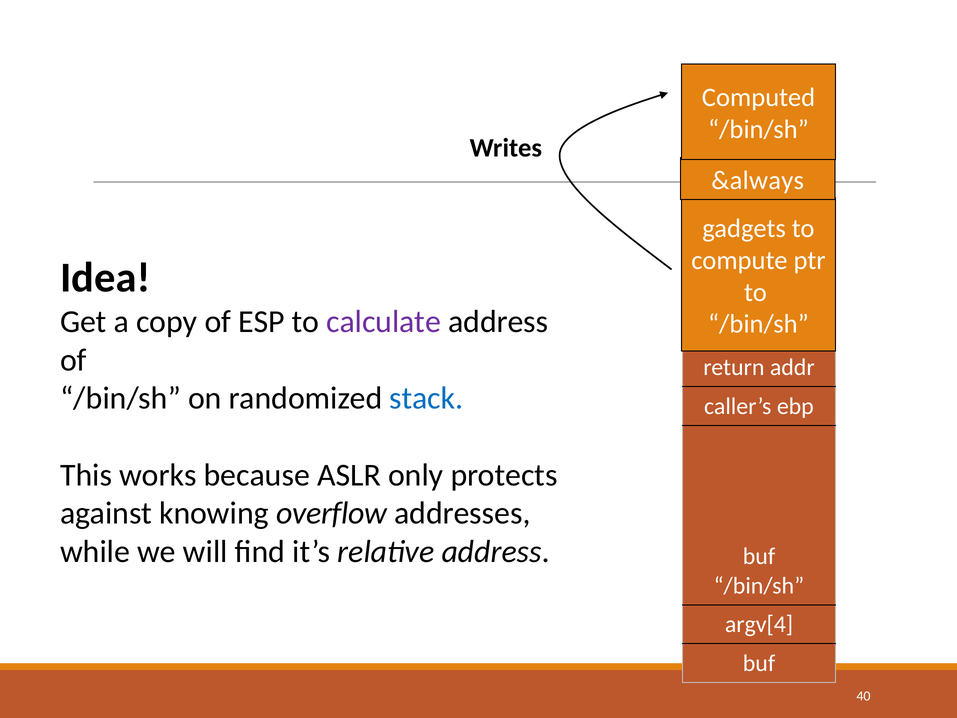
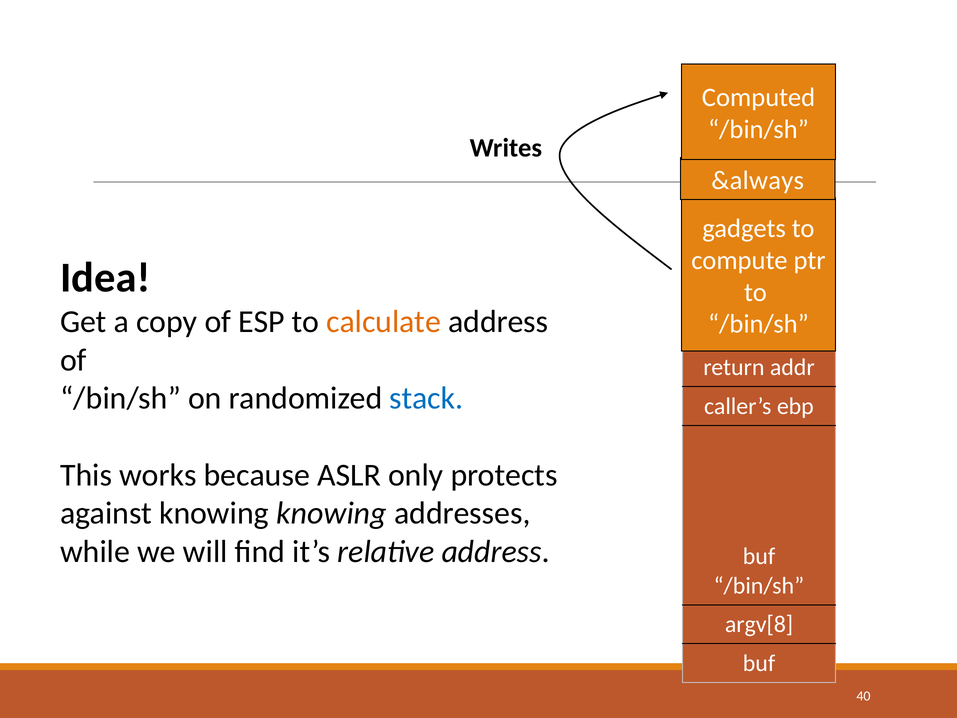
calculate colour: purple -> orange
knowing overflow: overflow -> knowing
argv[4: argv[4 -> argv[8
